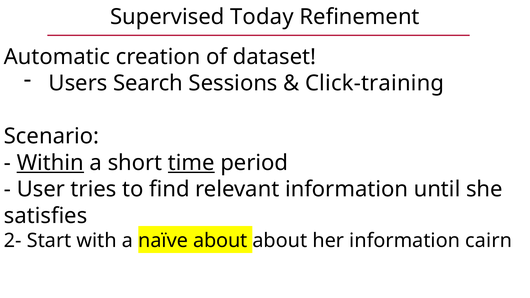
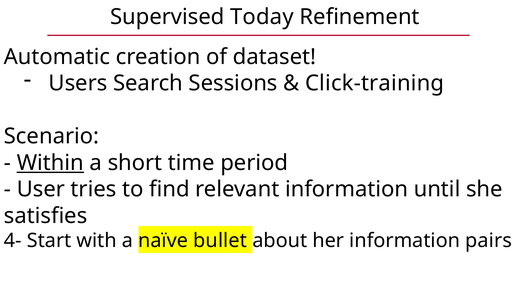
time underline: present -> none
2-: 2- -> 4-
naïve about: about -> bullet
cairn: cairn -> pairs
